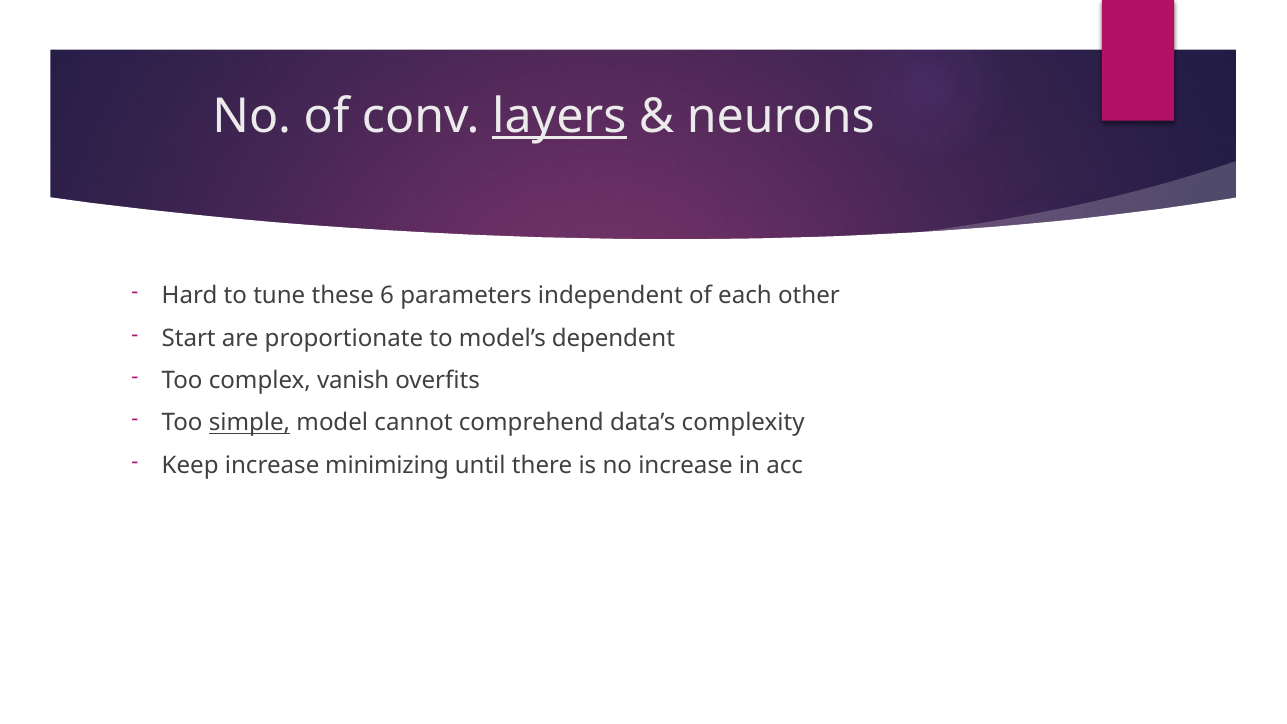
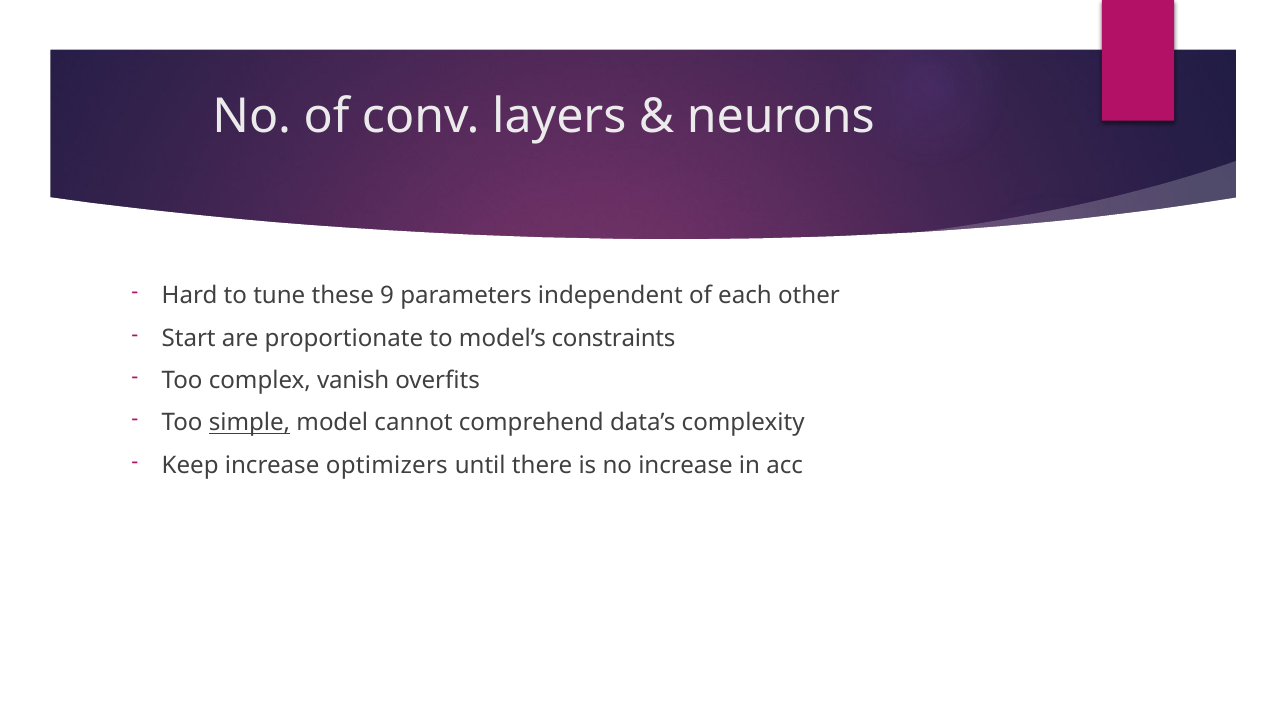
layers underline: present -> none
6: 6 -> 9
dependent: dependent -> constraints
minimizing: minimizing -> optimizers
